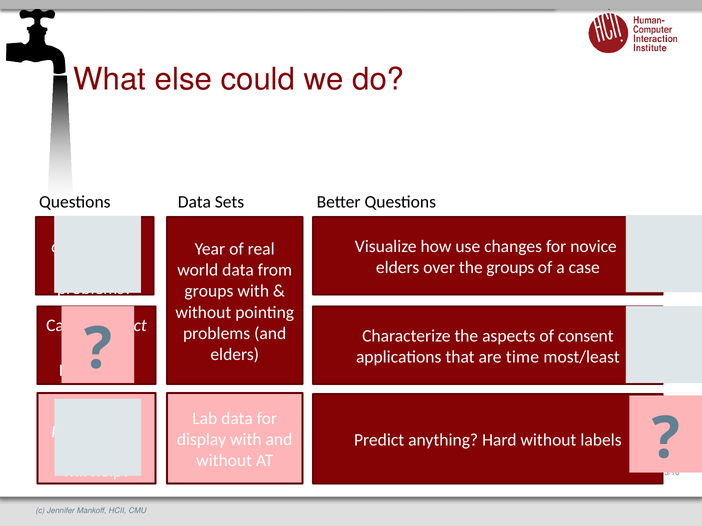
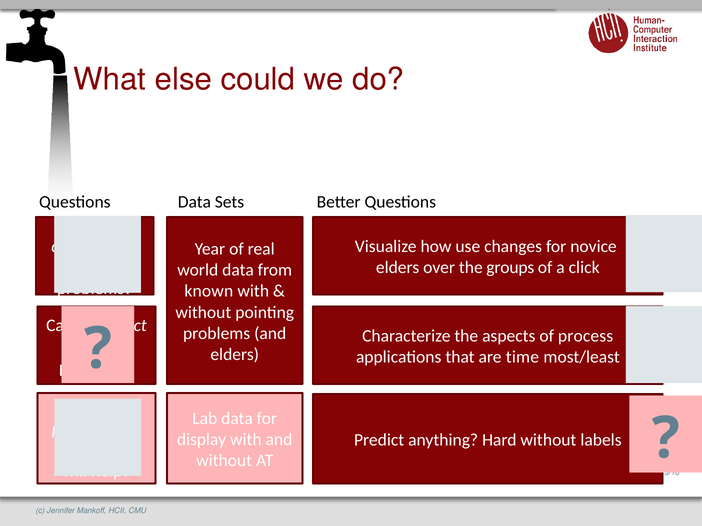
case: case -> click
groups at (209, 291): groups -> known
consent: consent -> process
